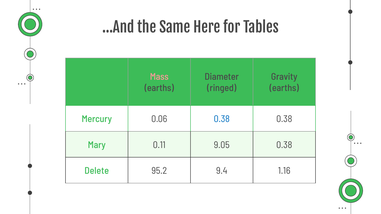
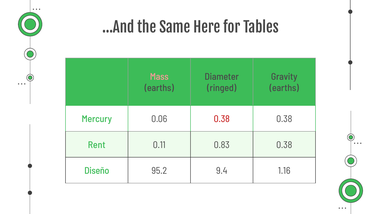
0.38 at (222, 119) colour: blue -> red
Mary: Mary -> Rent
9.05: 9.05 -> 0.83
Delete: Delete -> Diseño
